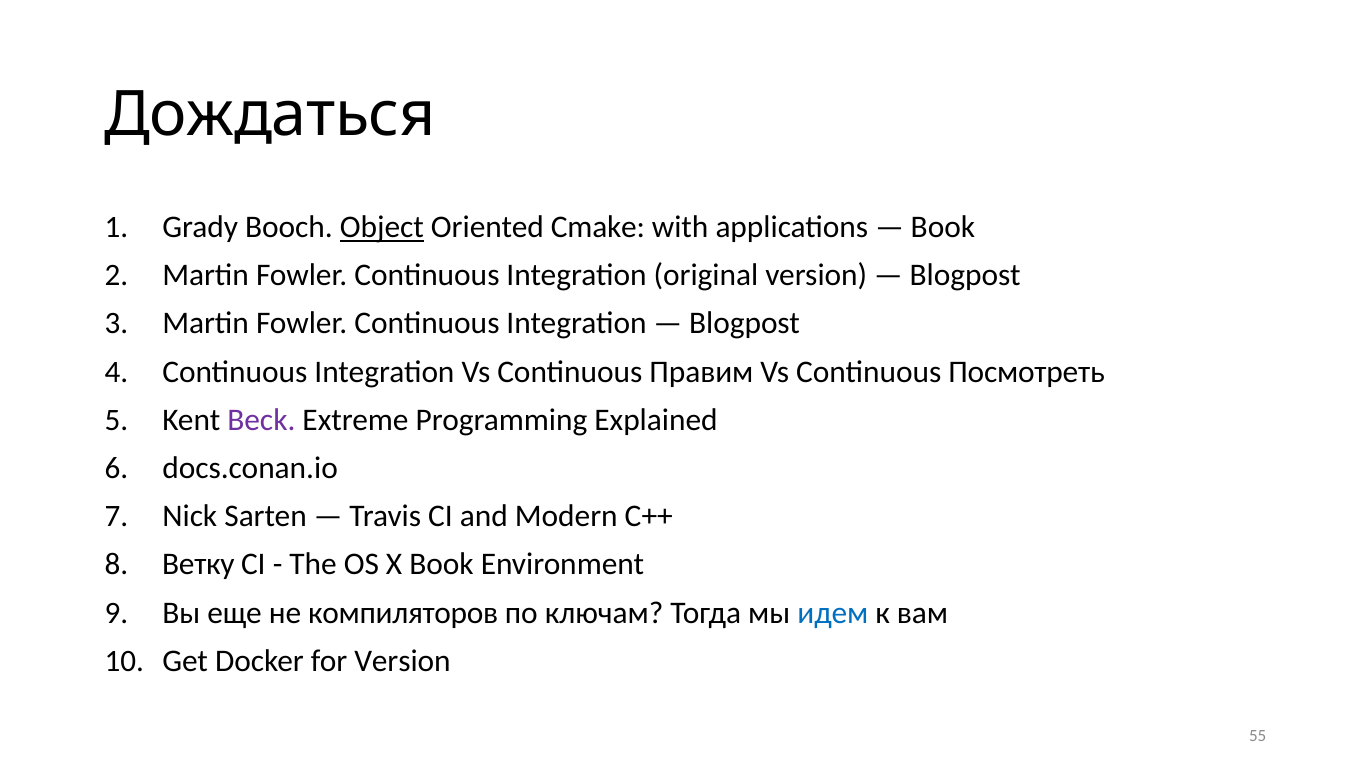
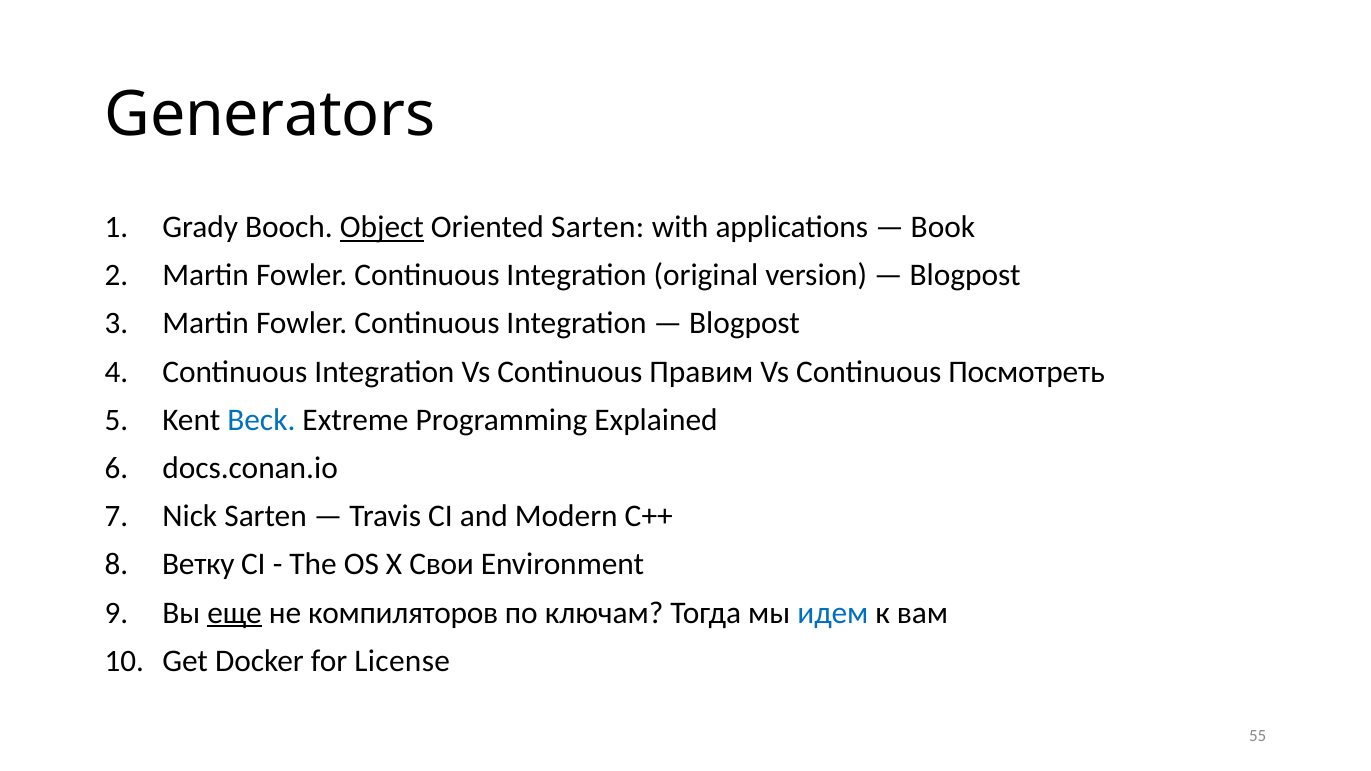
Дождаться: Дождаться -> Generators
Oriented Cmake: Cmake -> Sarten
Beck colour: purple -> blue
X Book: Book -> Свои
еще underline: none -> present
for Version: Version -> License
